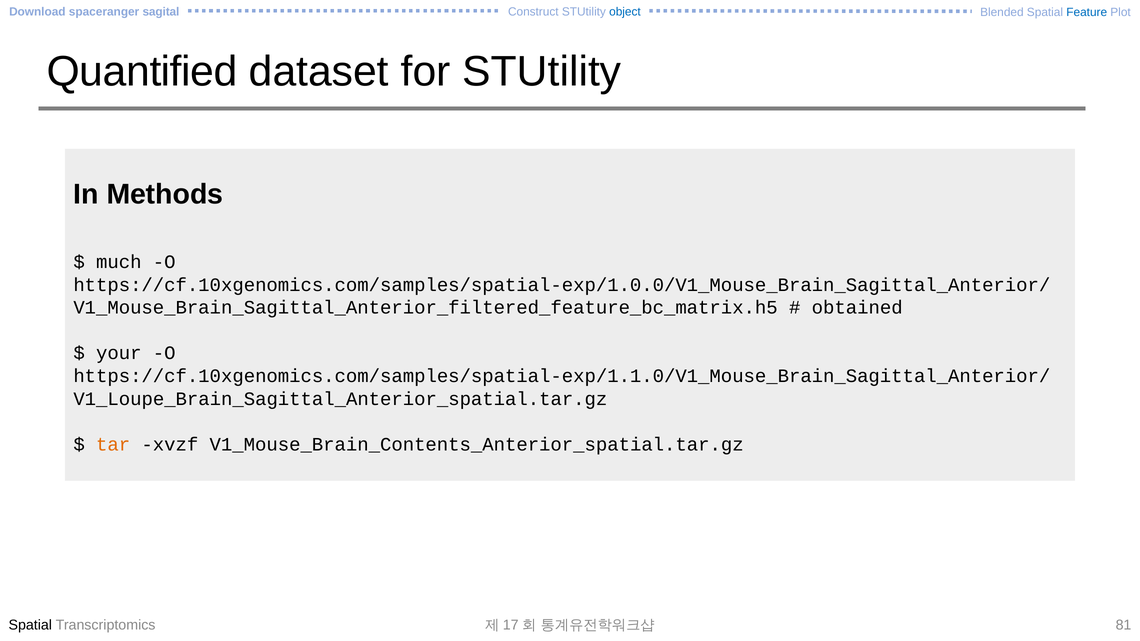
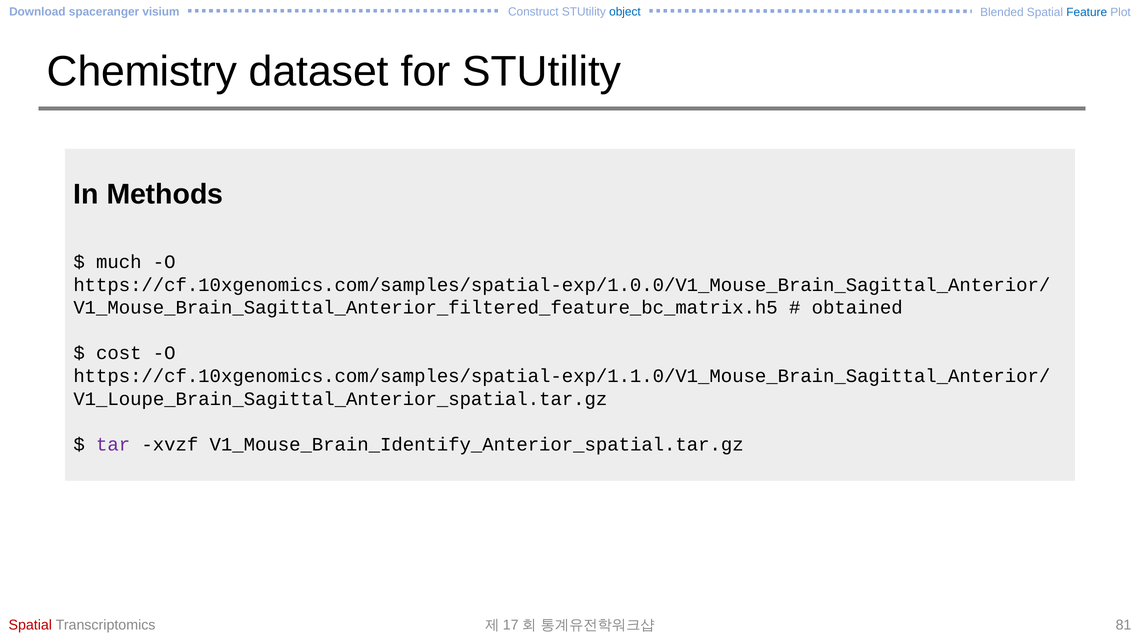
sagital: sagital -> visium
Quantified: Quantified -> Chemistry
your: your -> cost
tar colour: orange -> purple
V1_Mouse_Brain_Contents_Anterior_spatial.tar.gz: V1_Mouse_Brain_Contents_Anterior_spatial.tar.gz -> V1_Mouse_Brain_Identify_Anterior_spatial.tar.gz
Spatial at (30, 625) colour: black -> red
